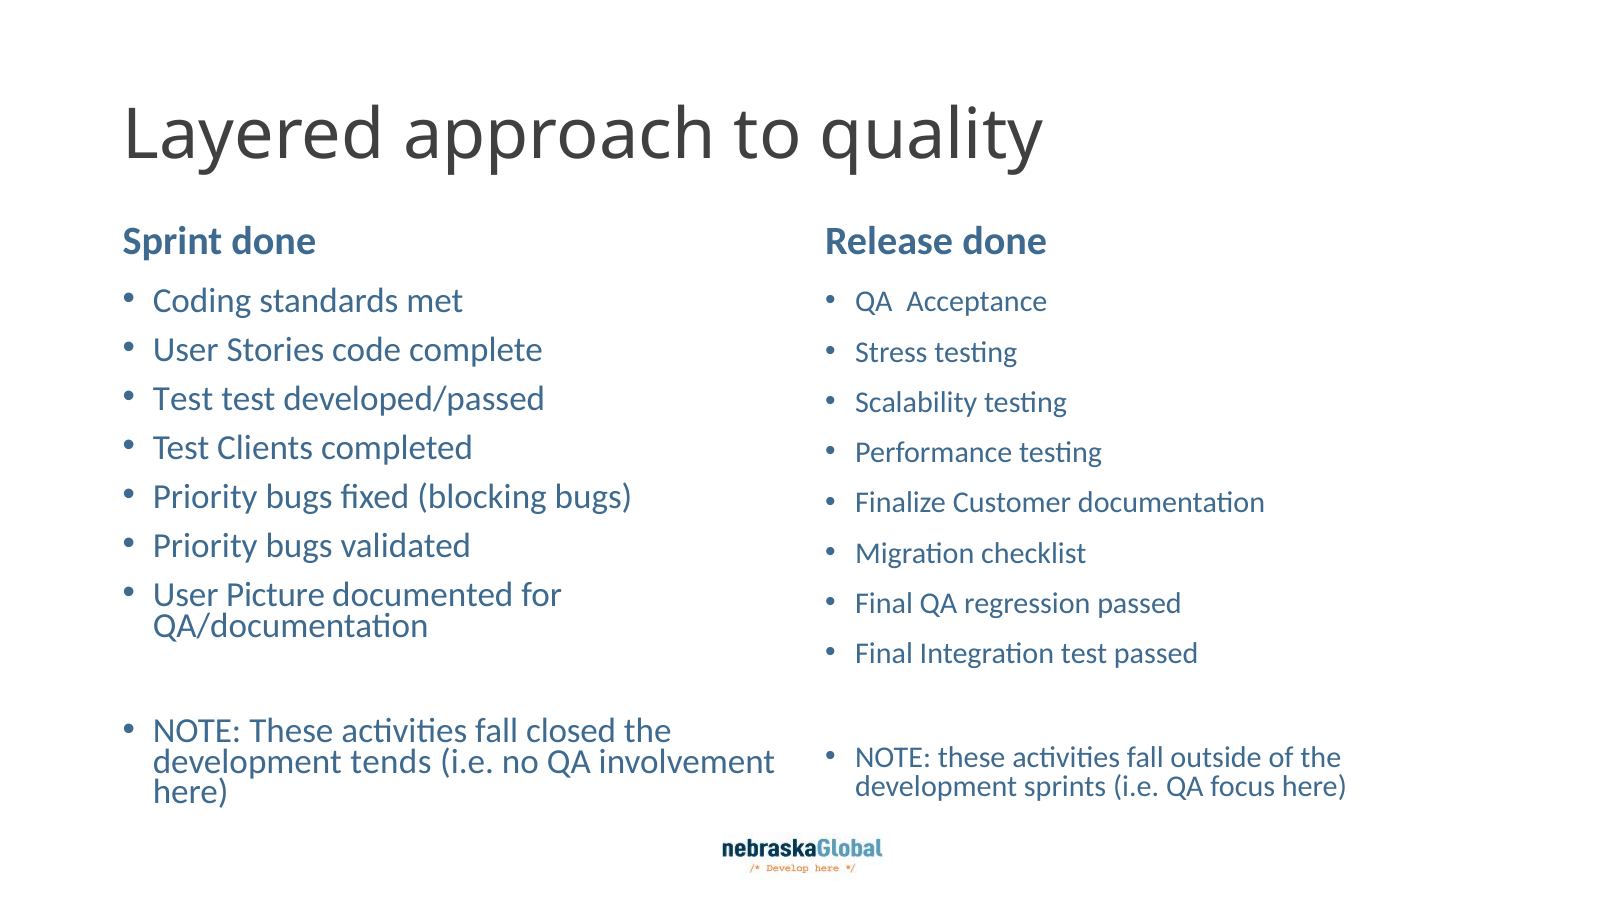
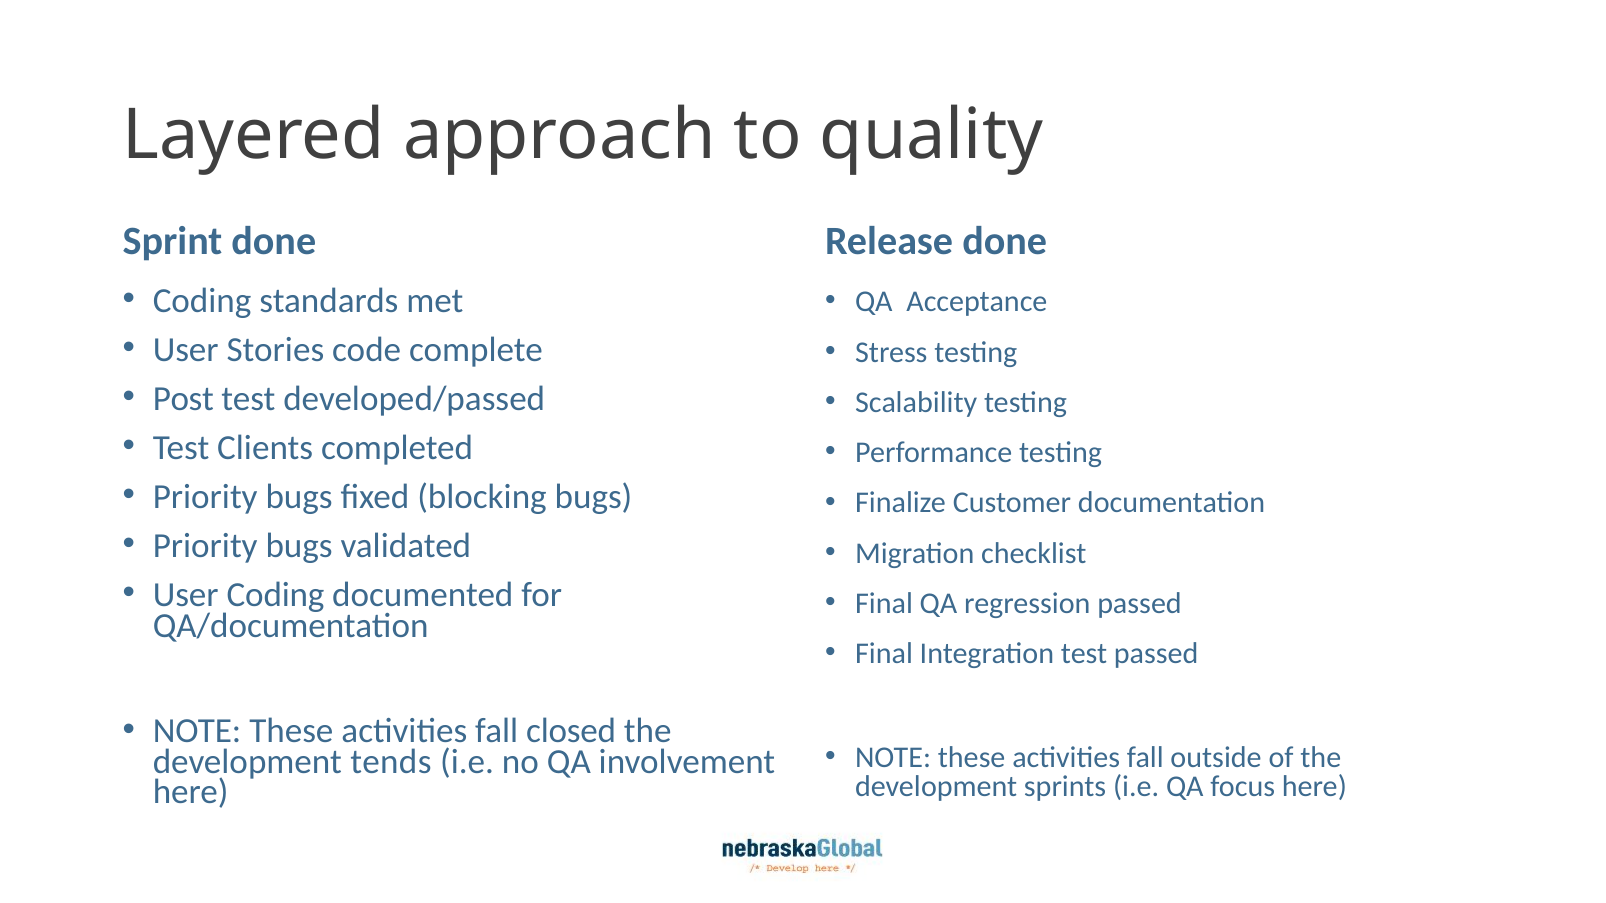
Test at (183, 399): Test -> Post
User Picture: Picture -> Coding
